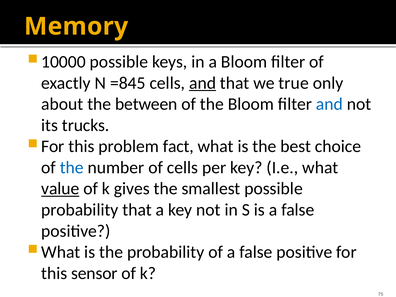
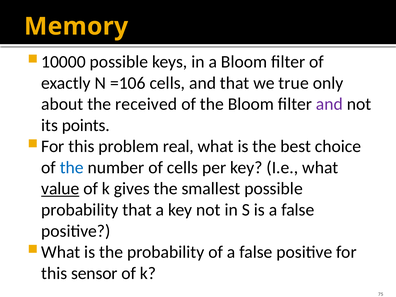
=845: =845 -> =106
and at (203, 83) underline: present -> none
between: between -> received
and at (329, 104) colour: blue -> purple
trucks: trucks -> points
fact: fact -> real
